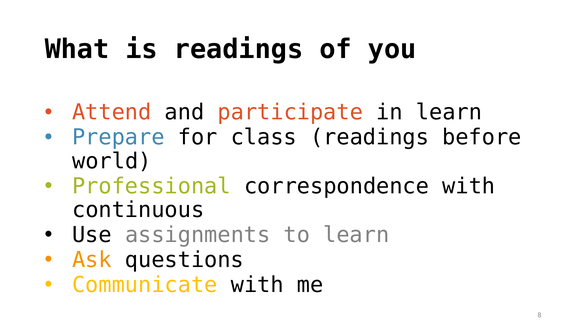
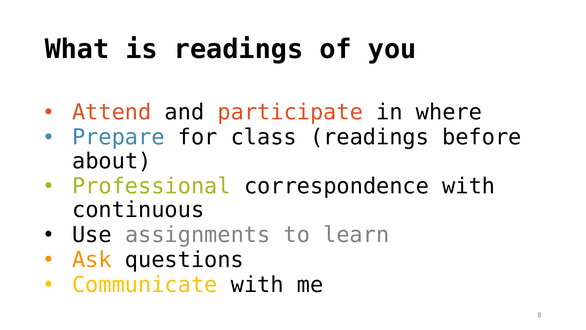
in learn: learn -> where
world: world -> about
